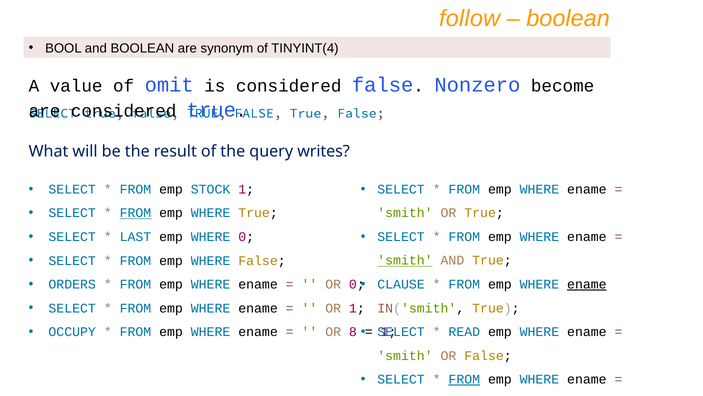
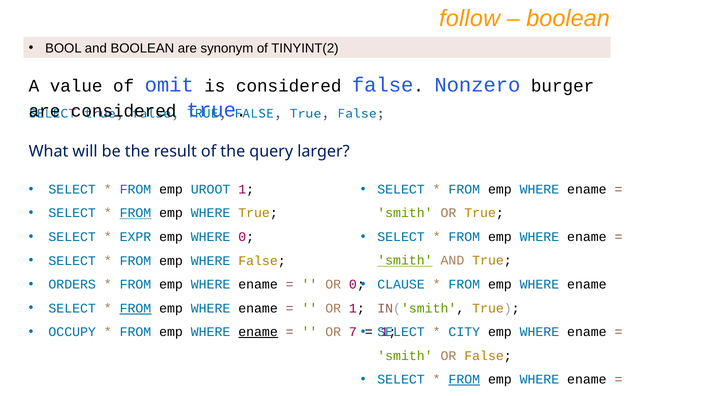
TINYINT(4: TINYINT(4 -> TINYINT(2
become: become -> burger
writes: writes -> larger
STOCK: STOCK -> UROOT
LAST: LAST -> EXPR
ename at (587, 284) underline: present -> none
FROM at (135, 308) underline: none -> present
ename at (258, 331) underline: none -> present
8: 8 -> 7
READ: READ -> CITY
